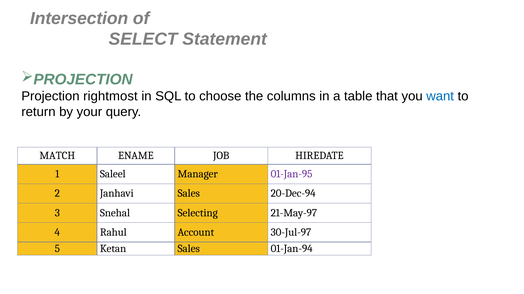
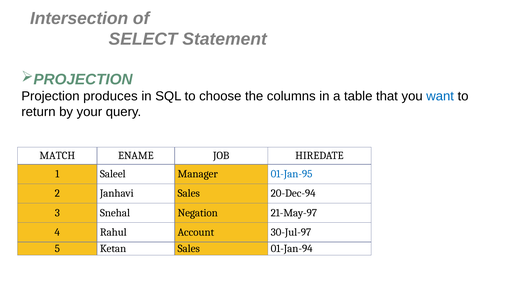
rightmost: rightmost -> produces
01-Jan-95 colour: purple -> blue
Selecting: Selecting -> Negation
